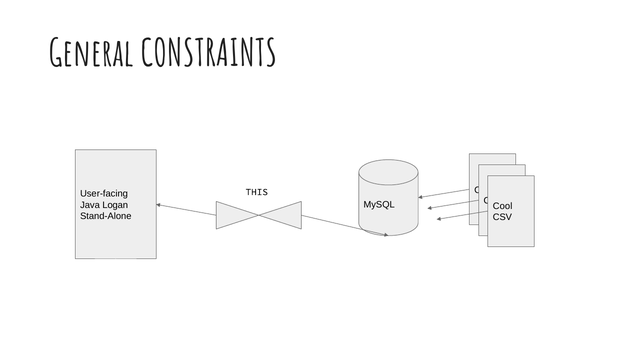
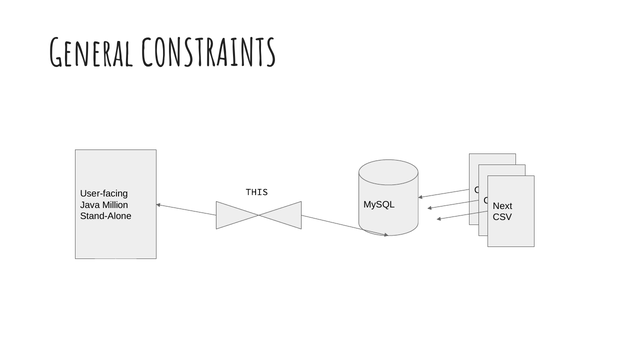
Logan: Logan -> Million
Cool: Cool -> Next
